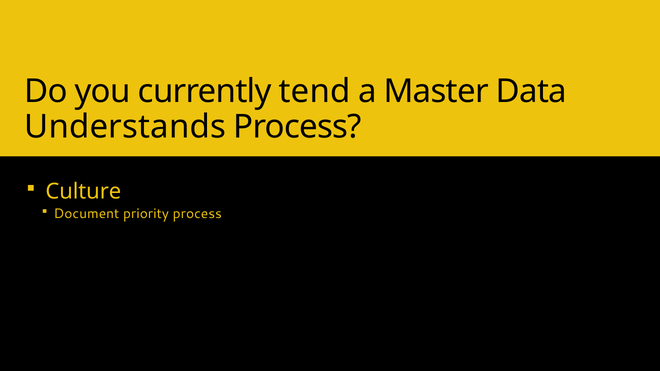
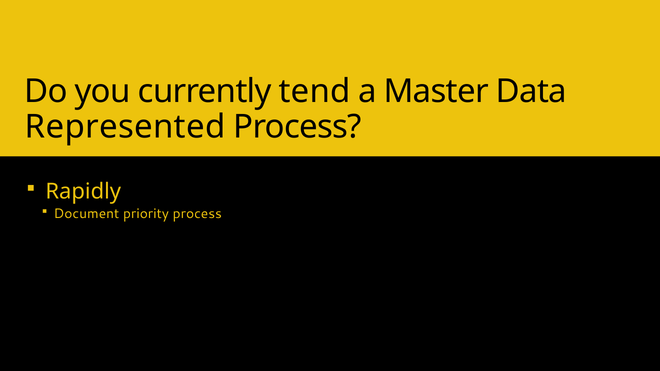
Understands: Understands -> Represented
Culture: Culture -> Rapidly
